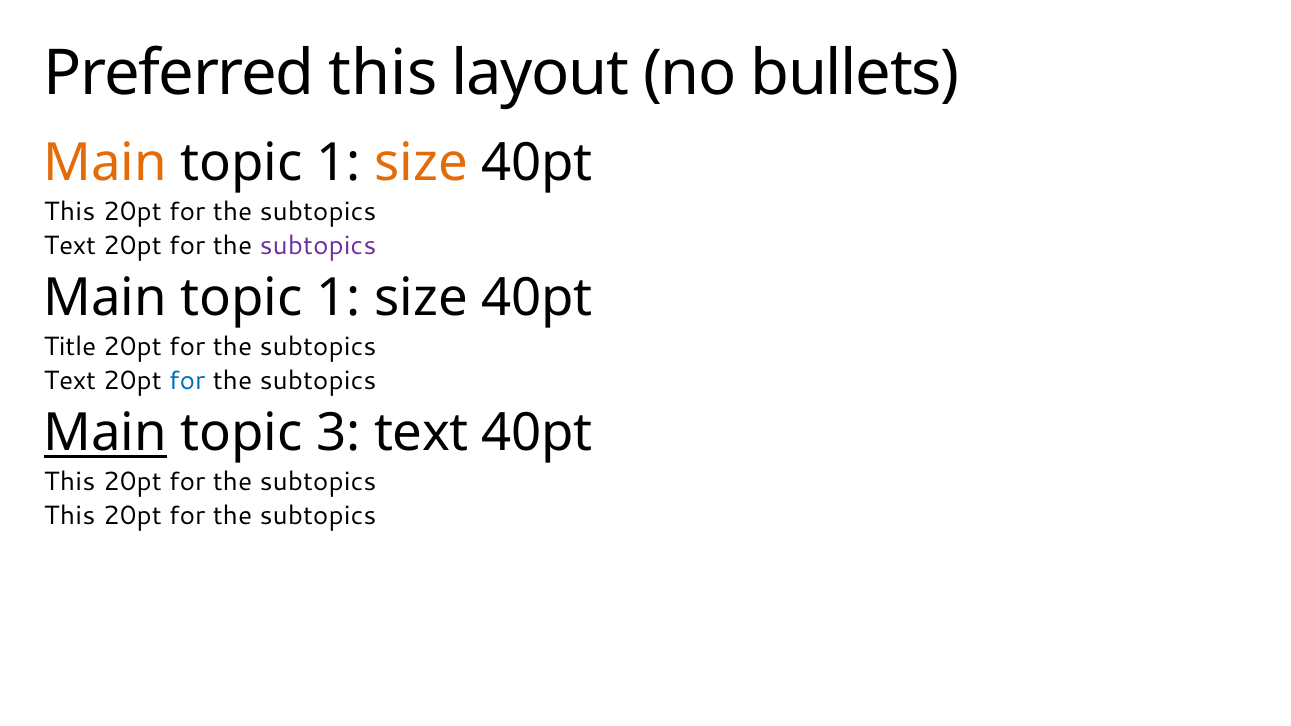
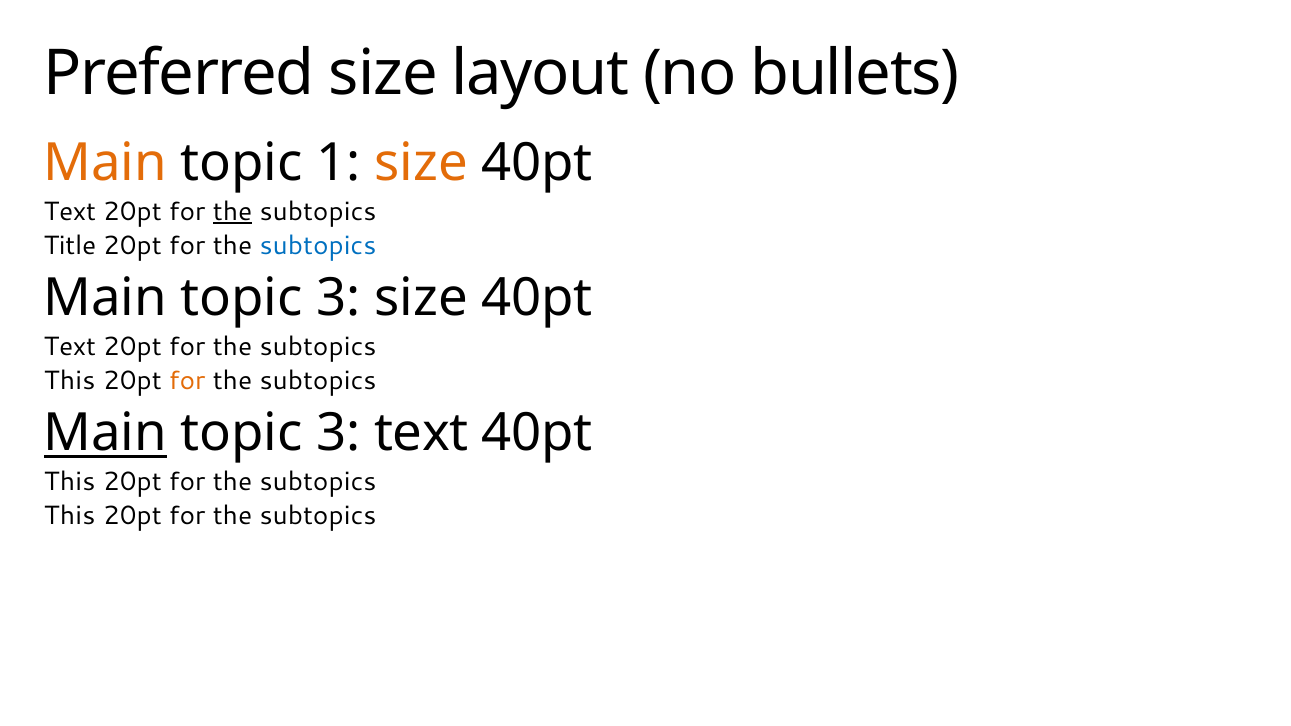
Preferred this: this -> size
This at (70, 212): This -> Text
the at (233, 212) underline: none -> present
Text at (70, 245): Text -> Title
subtopics at (318, 245) colour: purple -> blue
1 at (339, 299): 1 -> 3
Title at (70, 347): Title -> Text
Text at (70, 380): Text -> This
for at (187, 380) colour: blue -> orange
